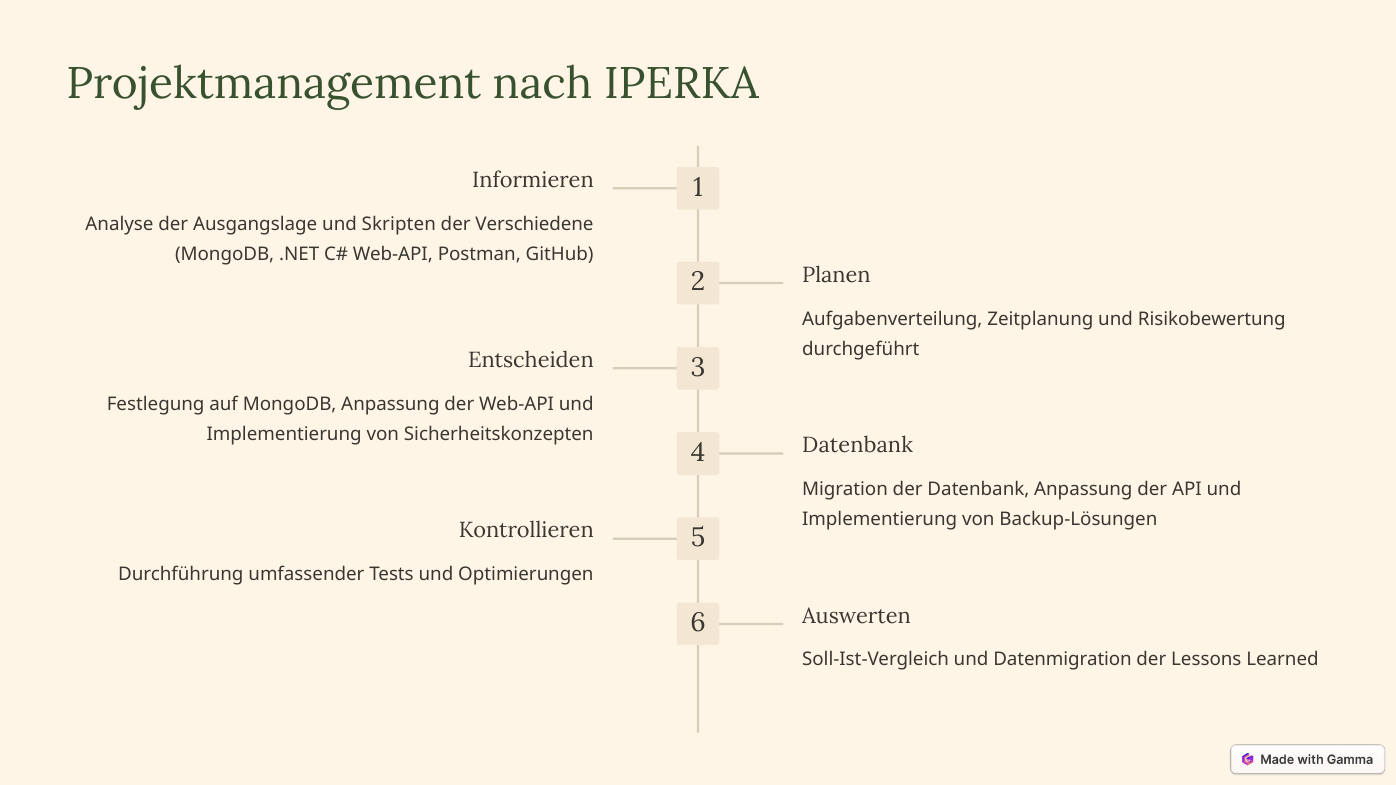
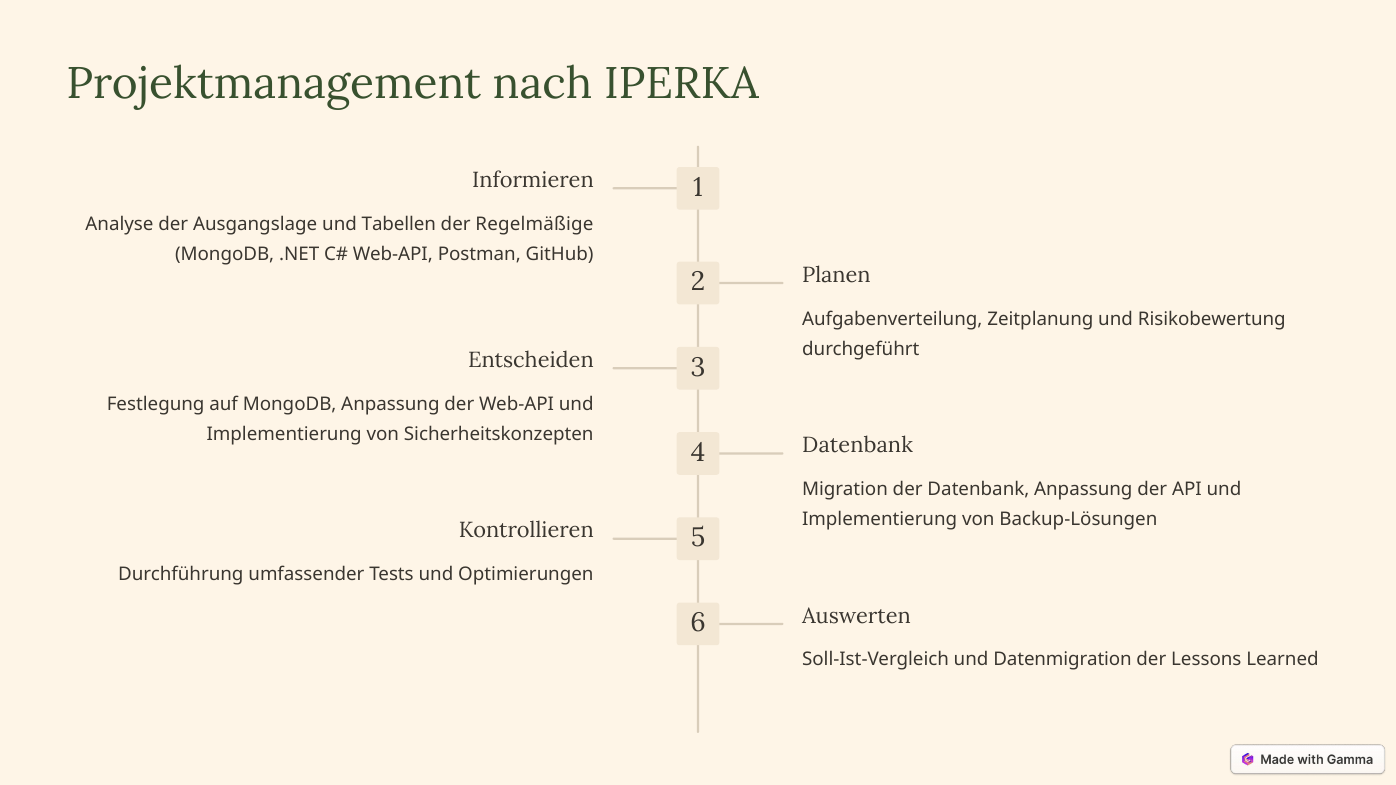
Skripten: Skripten -> Tabellen
Verschiedene: Verschiedene -> Regelmäßige
